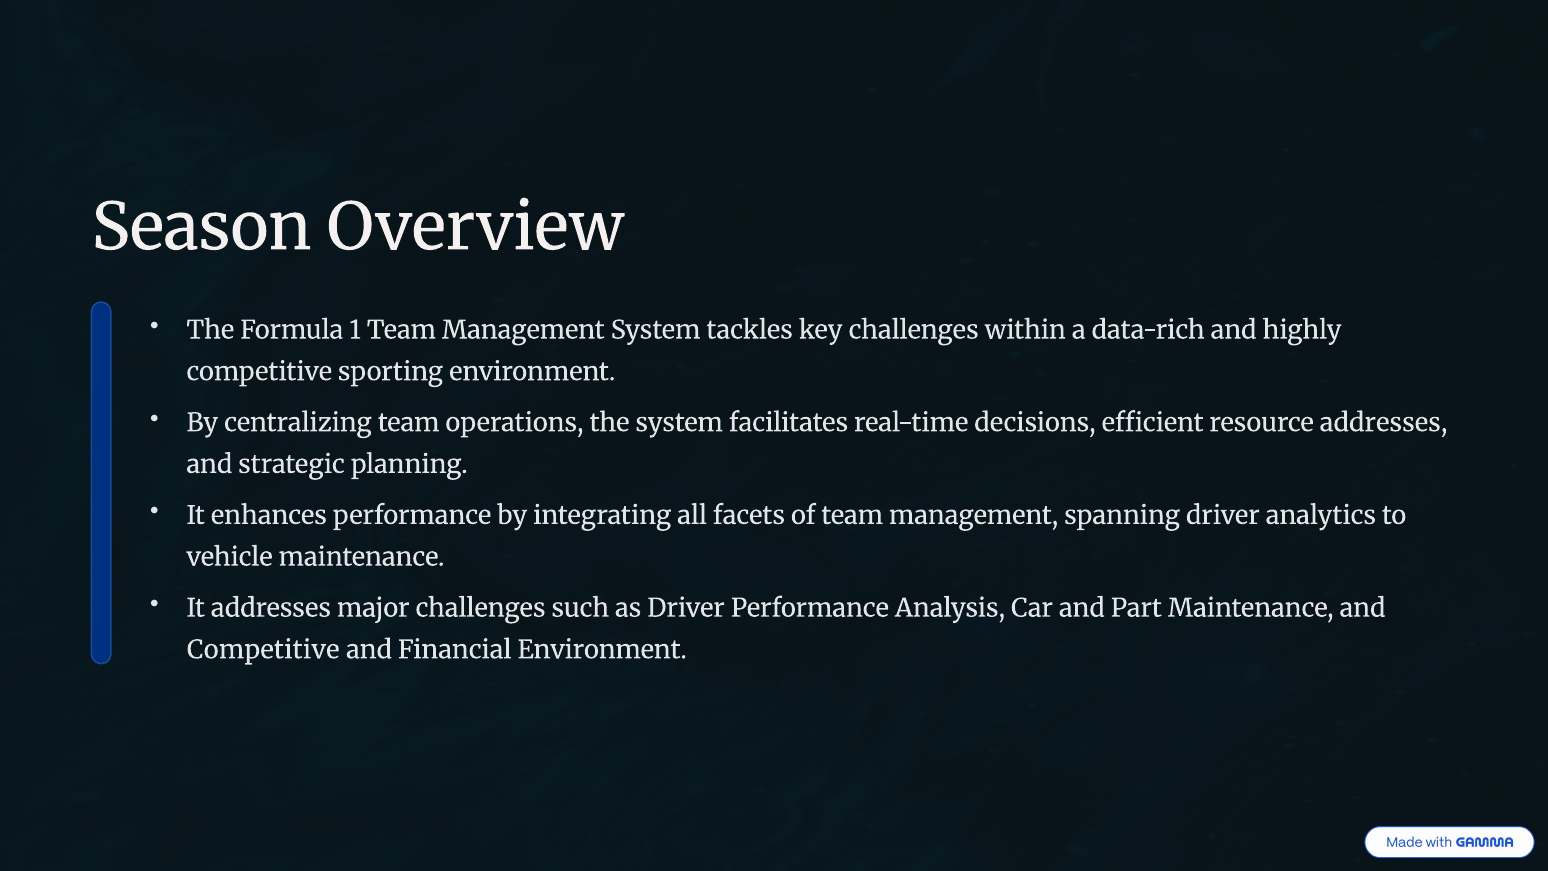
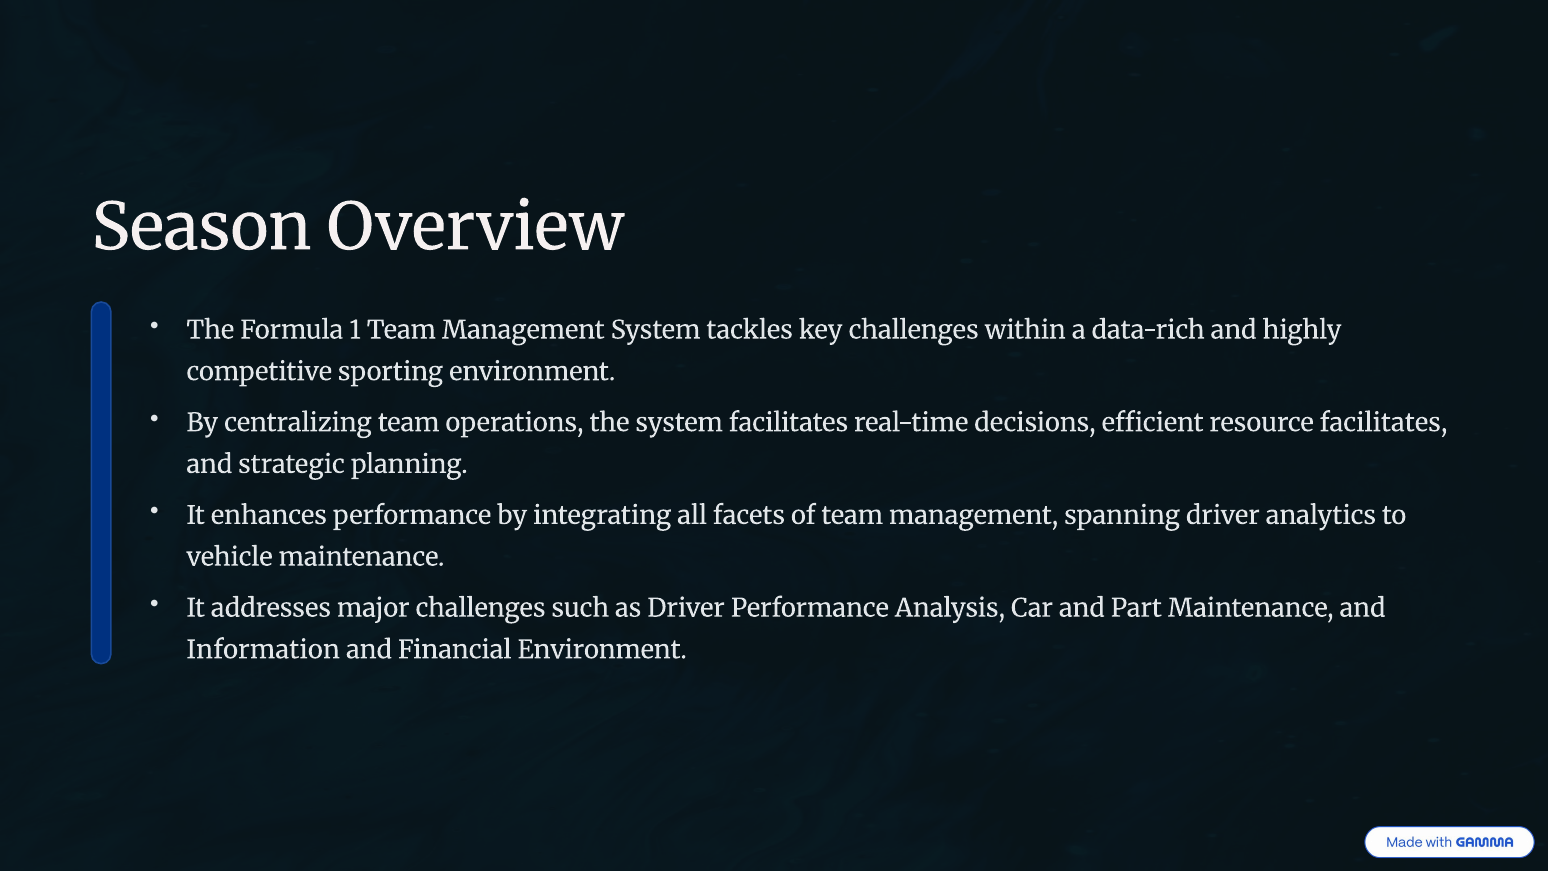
resource addresses: addresses -> facilitates
Competitive at (263, 650): Competitive -> Information
